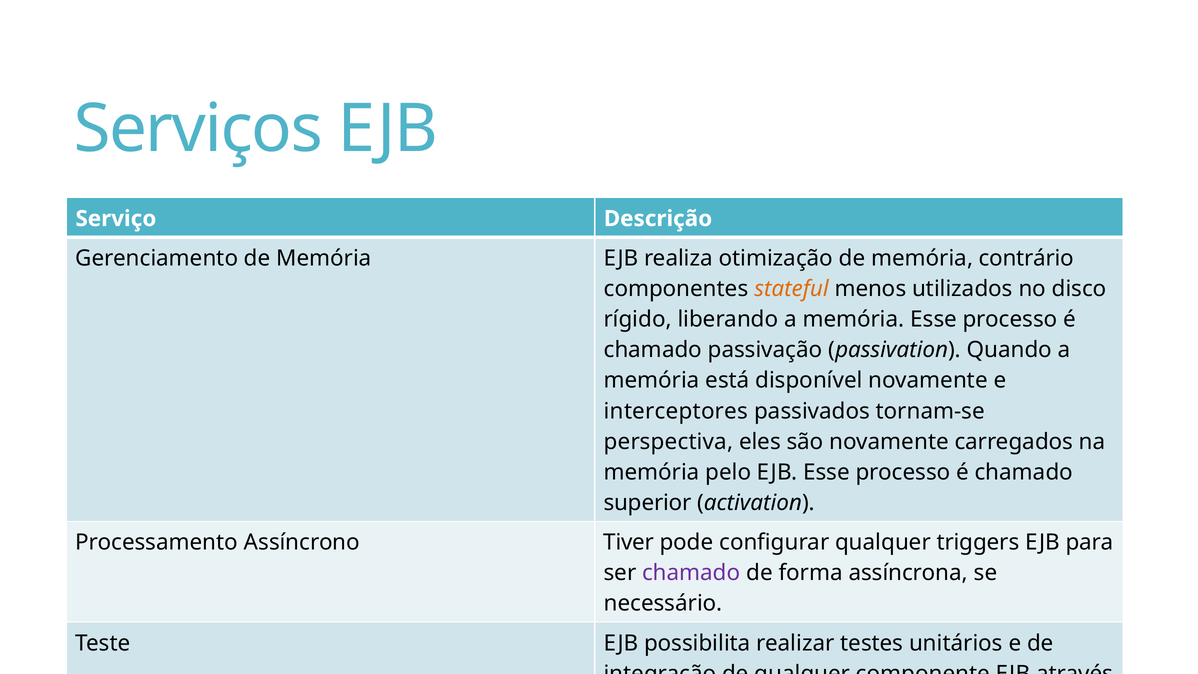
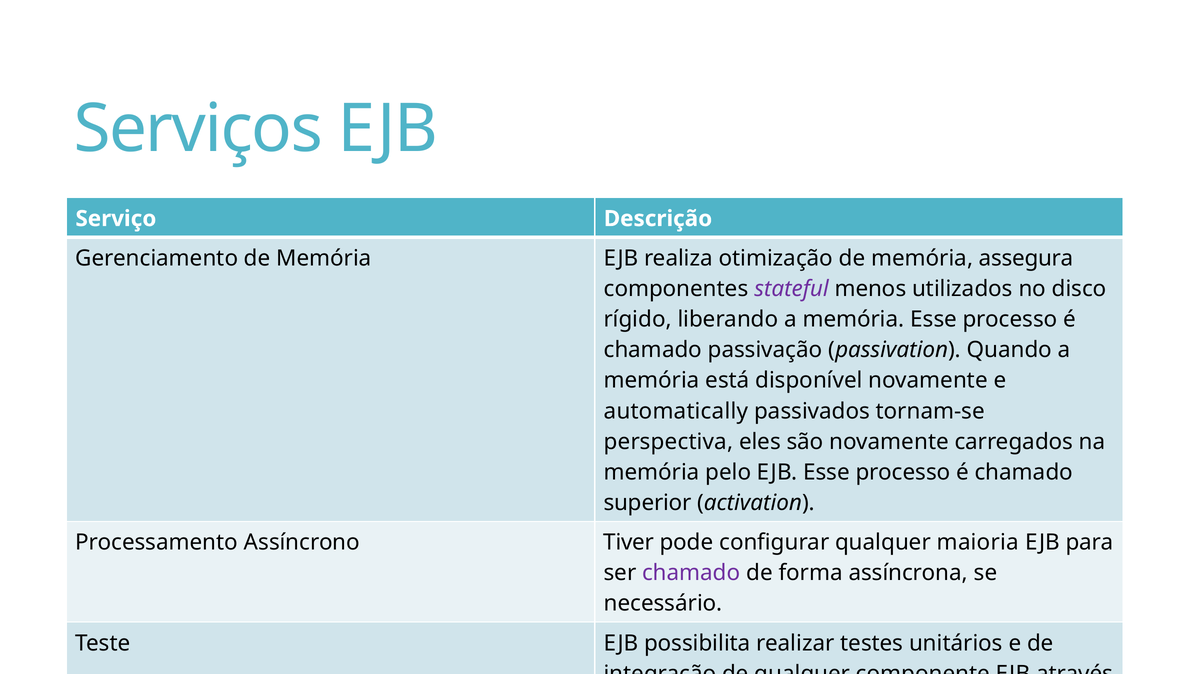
contrário: contrário -> assegura
stateful colour: orange -> purple
interceptores: interceptores -> automatically
triggers: triggers -> maioria
